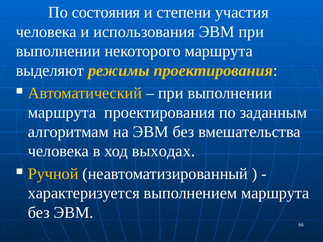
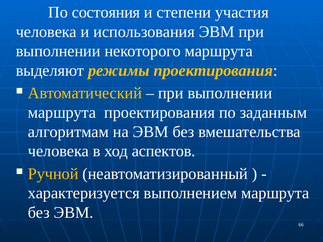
выходах: выходах -> аспектов
